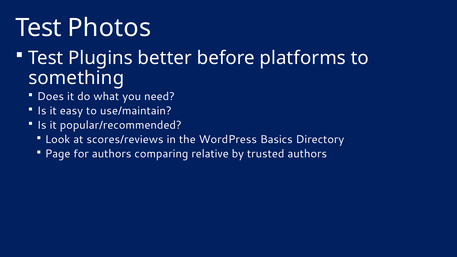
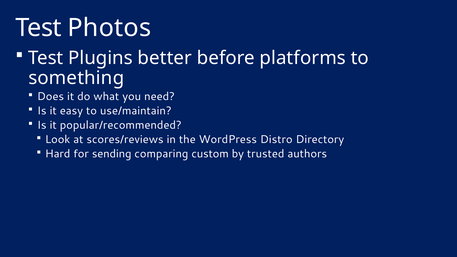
Basics: Basics -> Distro
Page: Page -> Hard
for authors: authors -> sending
relative: relative -> custom
